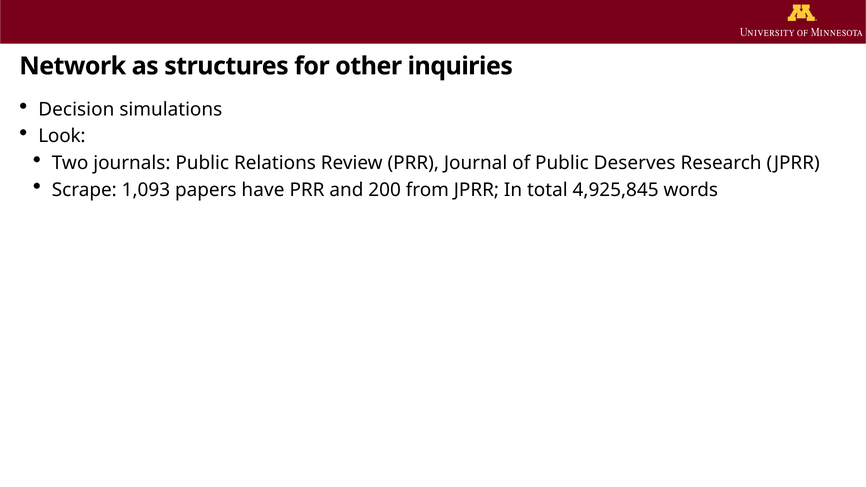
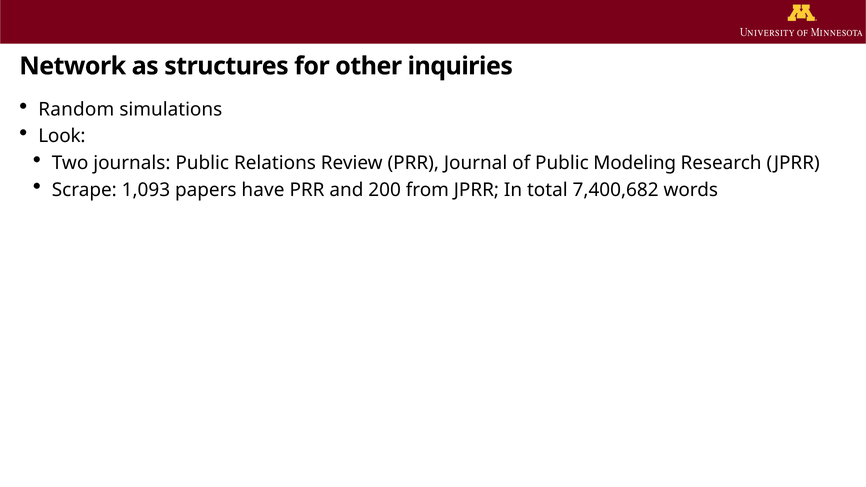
Decision: Decision -> Random
Deserves: Deserves -> Modeling
4,925,845: 4,925,845 -> 7,400,682
